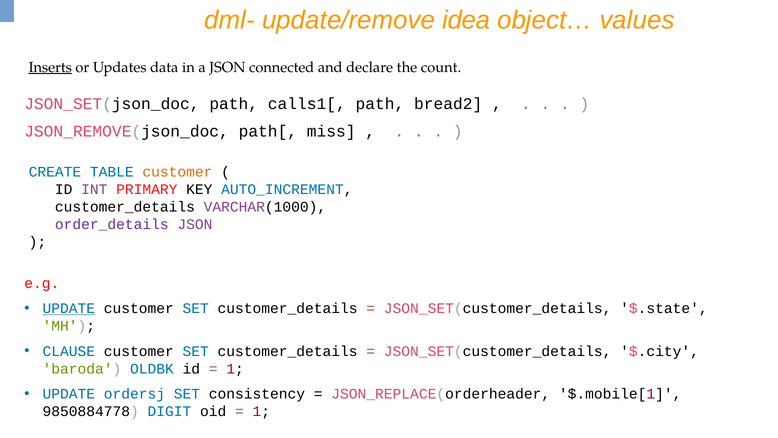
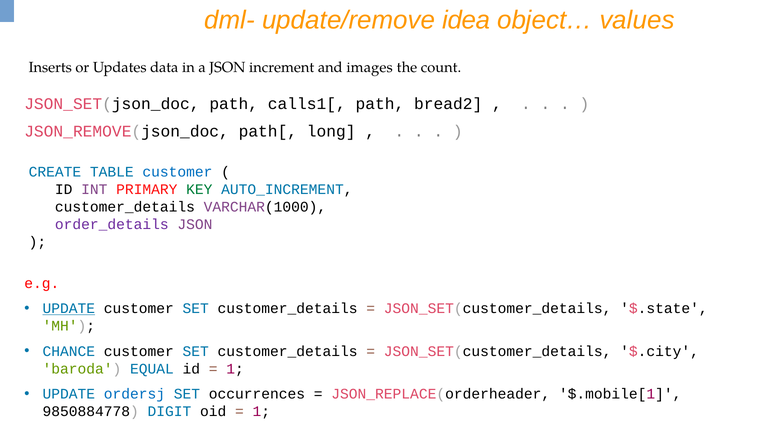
Inserts underline: present -> none
connected: connected -> increment
declare: declare -> images
miss: miss -> long
customer at (177, 172) colour: orange -> blue
KEY colour: black -> green
CLAUSE: CLAUSE -> CHANCE
OLDBK: OLDBK -> EQUAL
consistency: consistency -> occurrences
